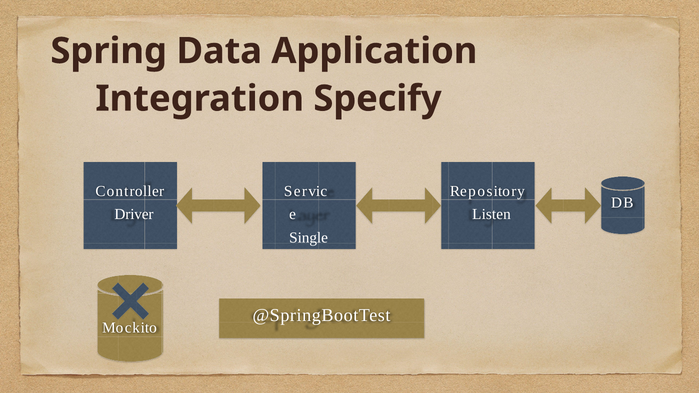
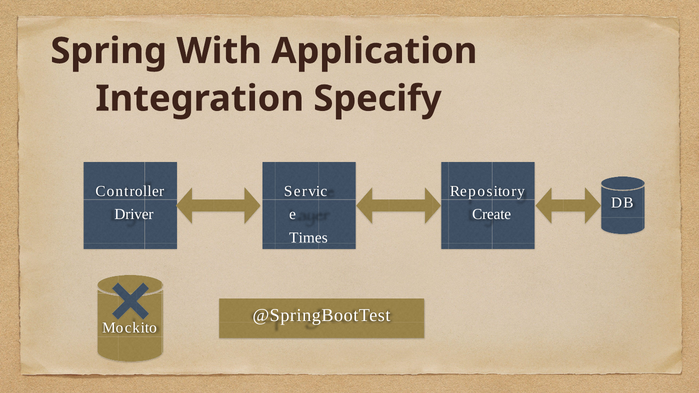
Data: Data -> With
Listen: Listen -> Create
Single: Single -> Times
